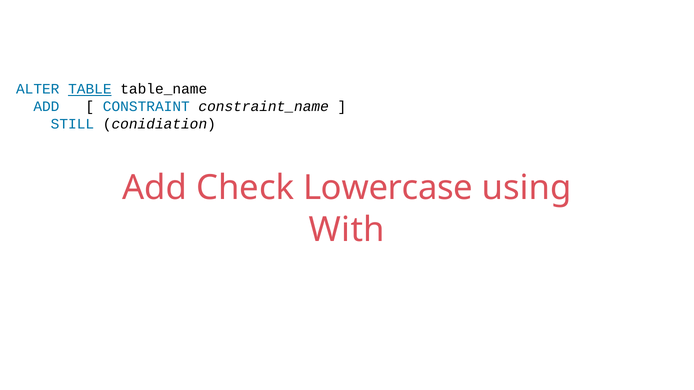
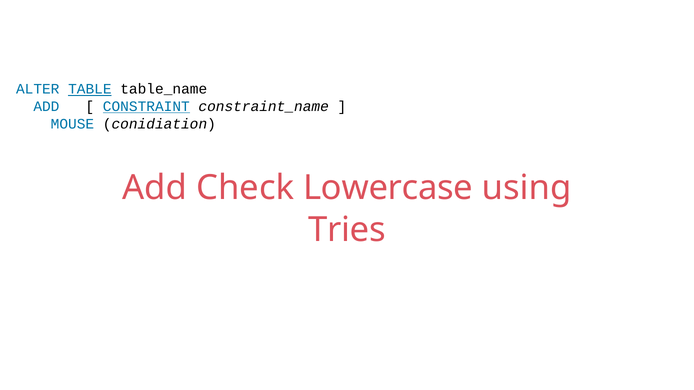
CONSTRAINT underline: none -> present
STILL: STILL -> MOUSE
With: With -> Tries
